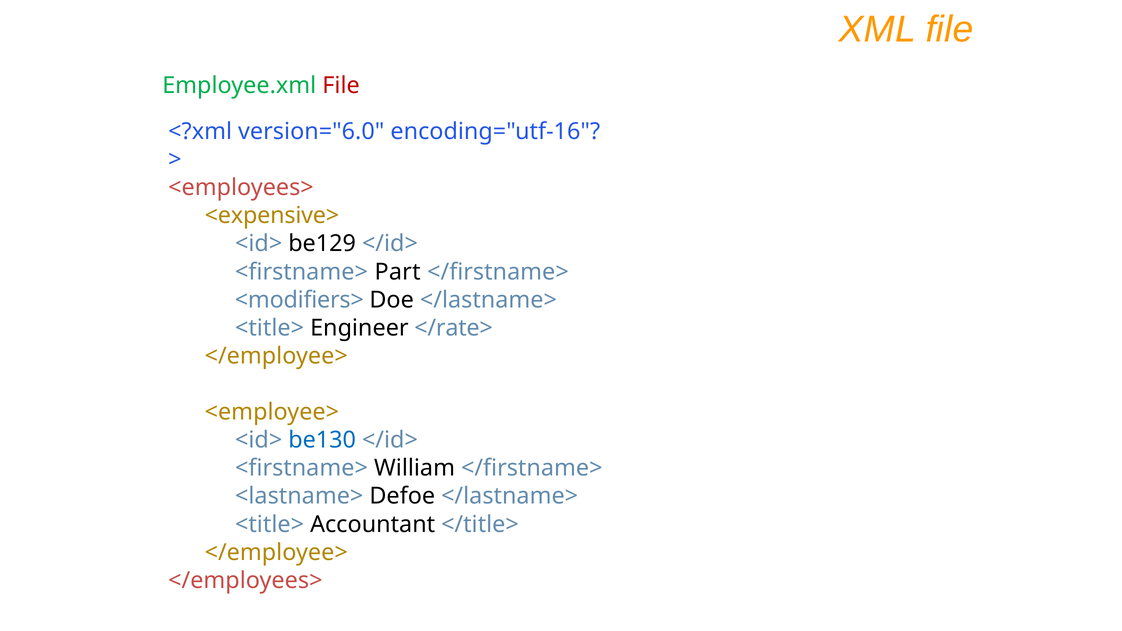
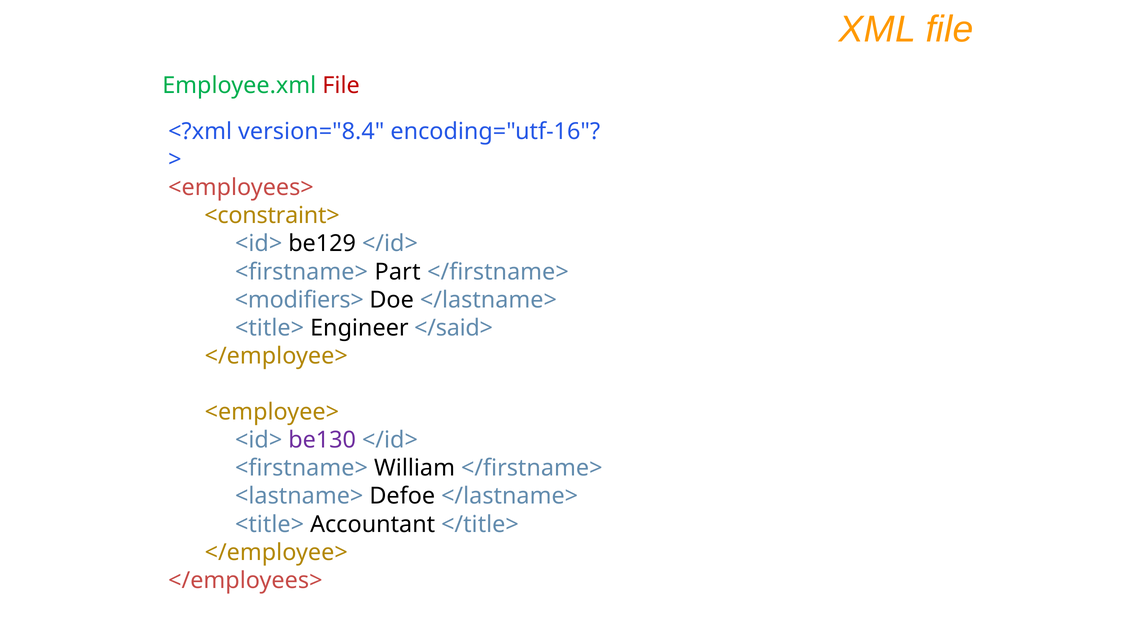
version="6.0: version="6.0 -> version="8.4
<expensive>: <expensive> -> <constraint>
</rate>: </rate> -> </said>
be130 colour: blue -> purple
